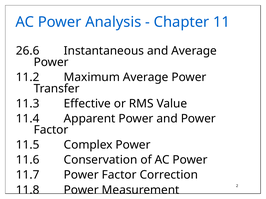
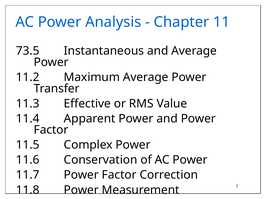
26.6: 26.6 -> 73.5
